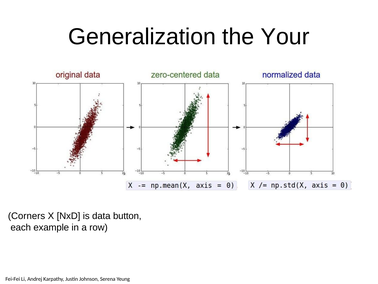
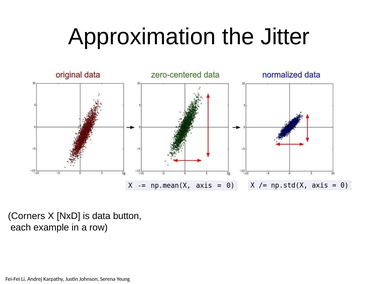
Generalization: Generalization -> Approximation
Your: Your -> Jitter
